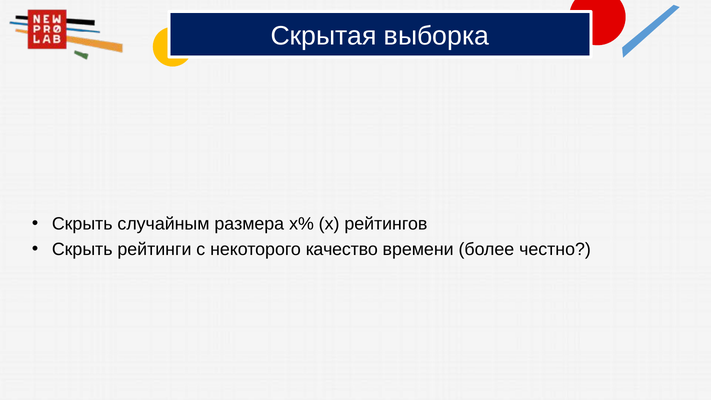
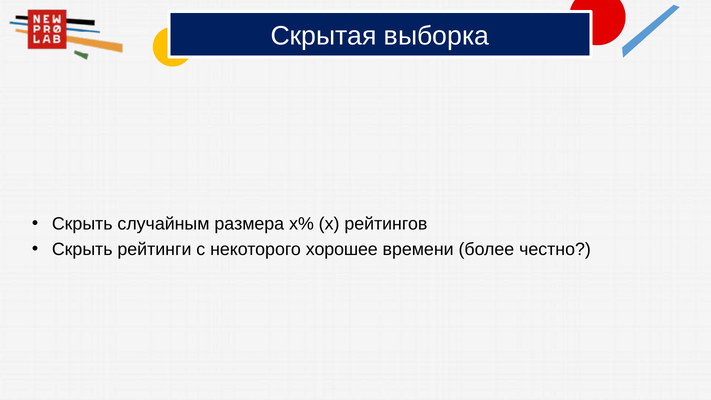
качество: качество -> хорошее
